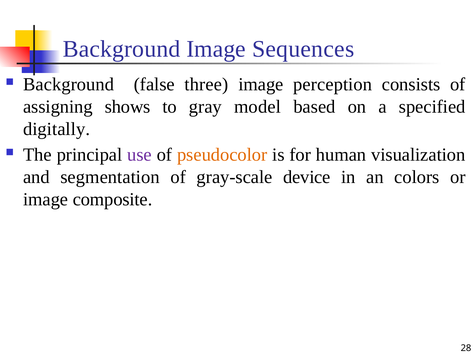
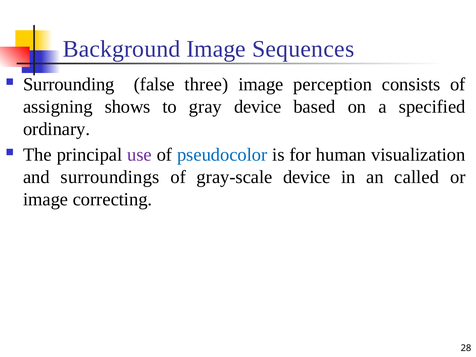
Background at (69, 84): Background -> Surrounding
gray model: model -> device
digitally: digitally -> ordinary
pseudocolor colour: orange -> blue
segmentation: segmentation -> surroundings
colors: colors -> called
composite: composite -> correcting
